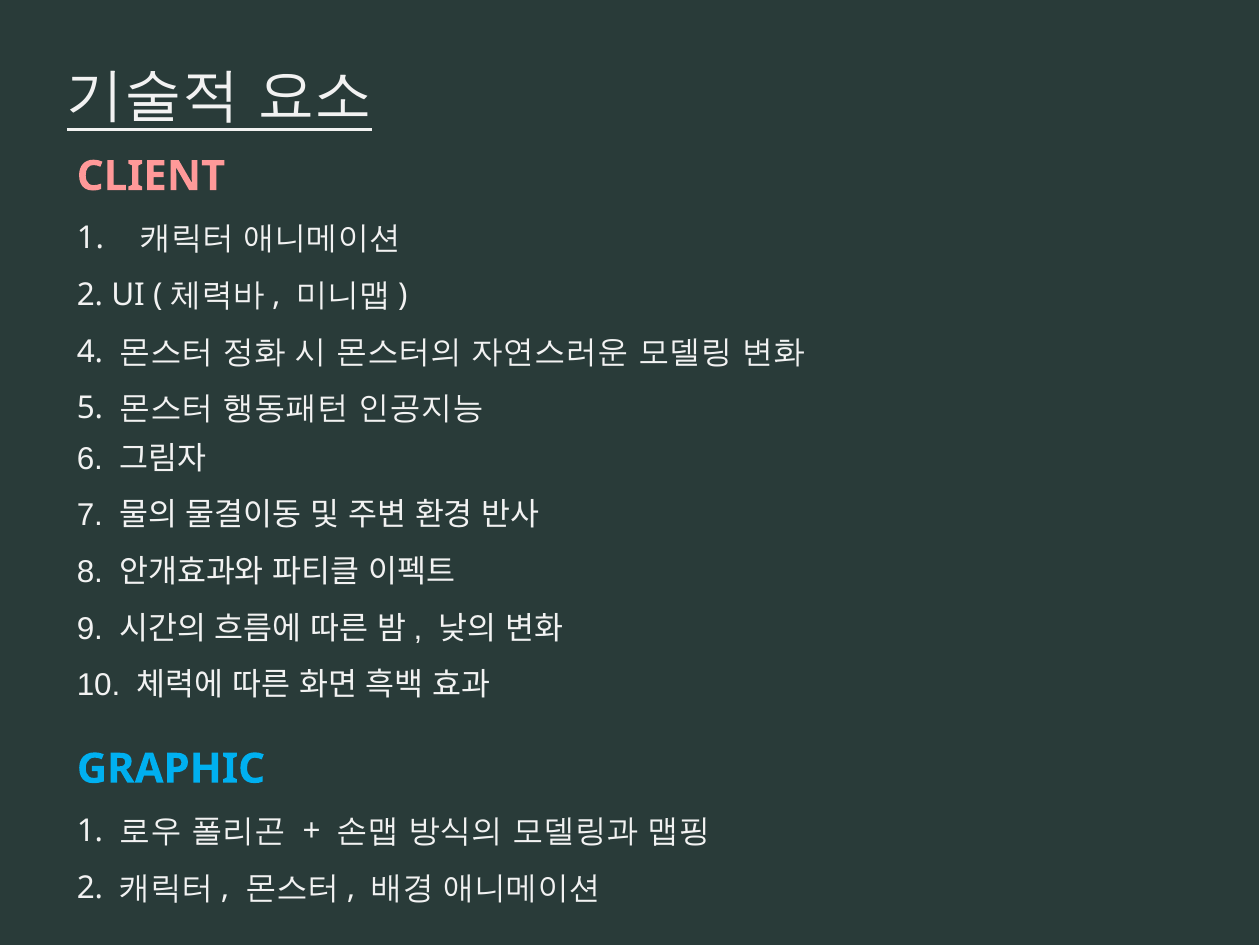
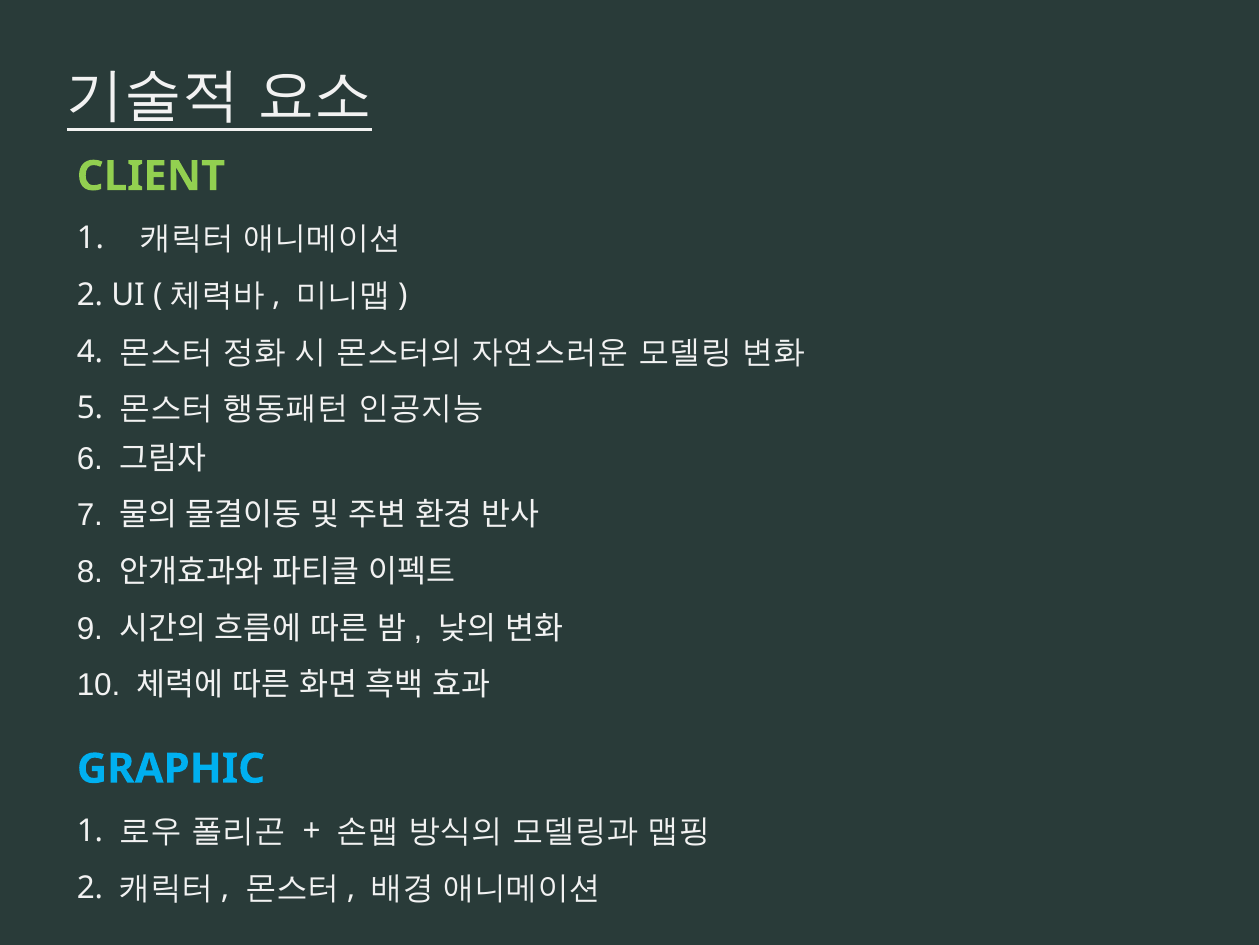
CLIENT colour: pink -> light green
